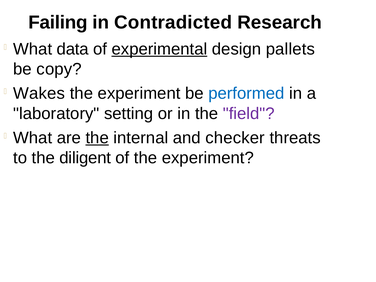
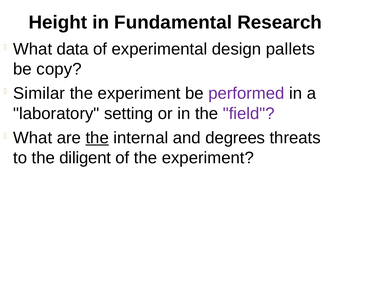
Failing: Failing -> Height
Contradicted: Contradicted -> Fundamental
experimental underline: present -> none
Wakes: Wakes -> Similar
performed colour: blue -> purple
checker: checker -> degrees
